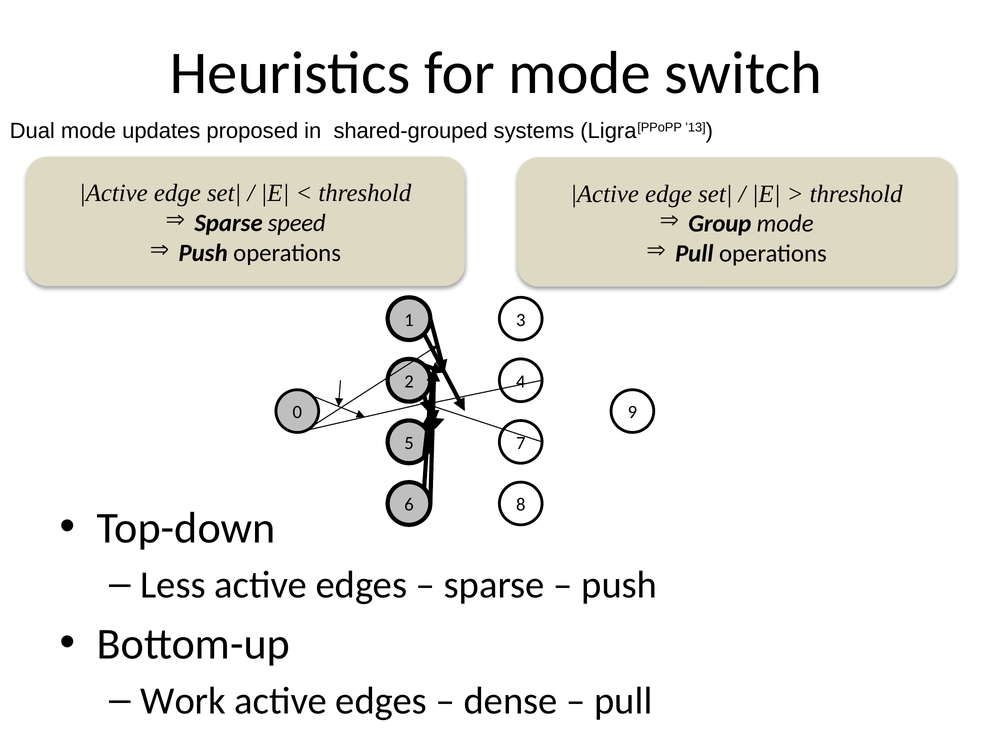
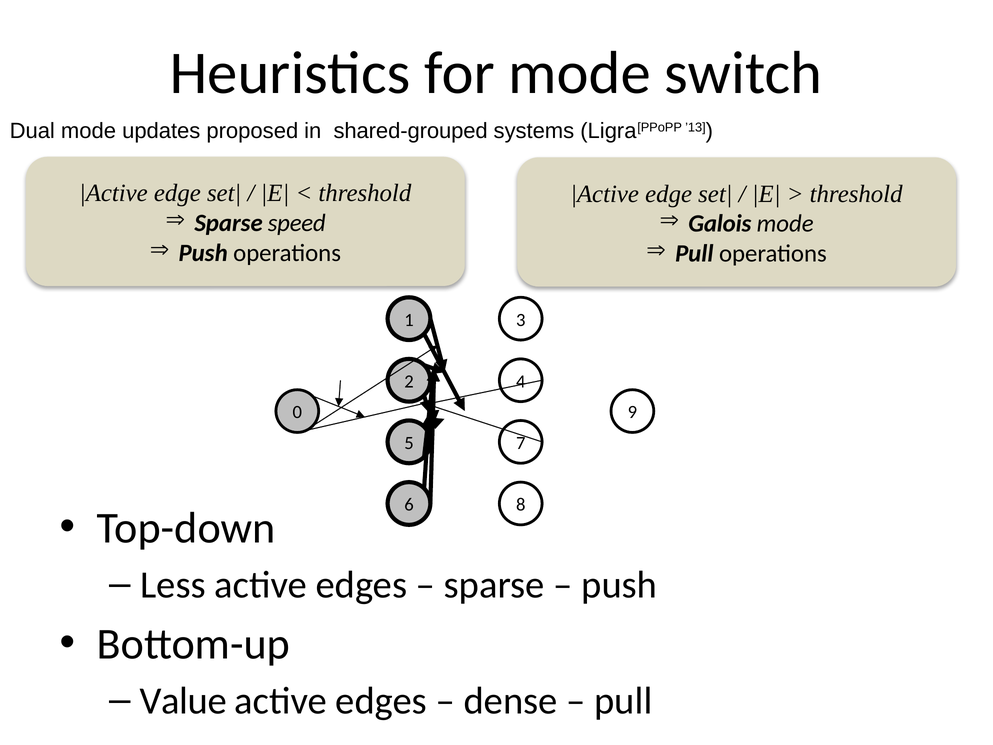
Group: Group -> Galois
Work: Work -> Value
